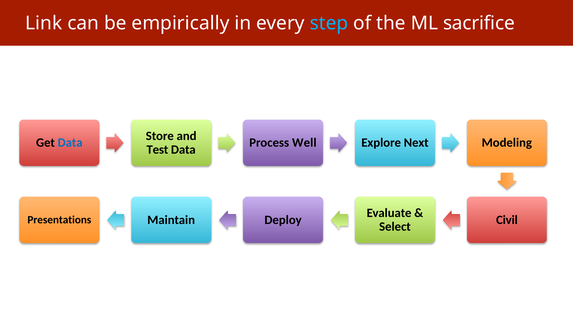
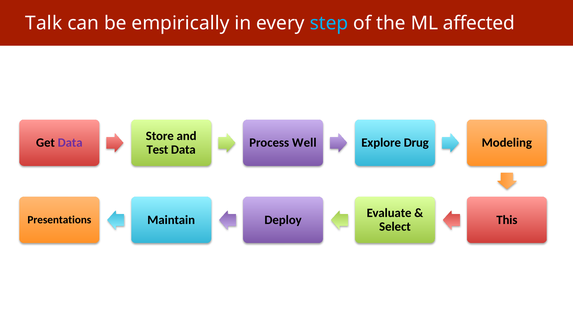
Link: Link -> Talk
sacrifice: sacrifice -> affected
Data at (70, 143) colour: blue -> purple
Next: Next -> Drug
Civil: Civil -> This
